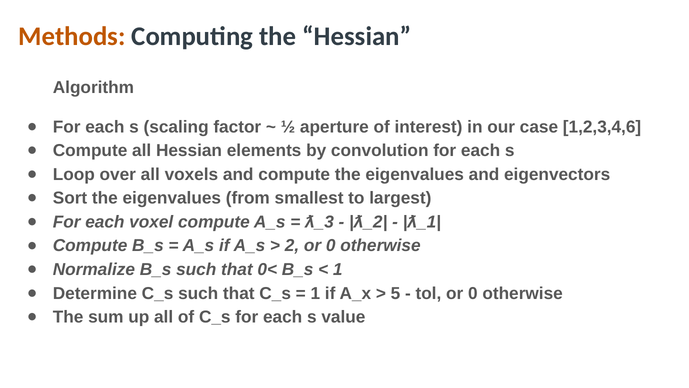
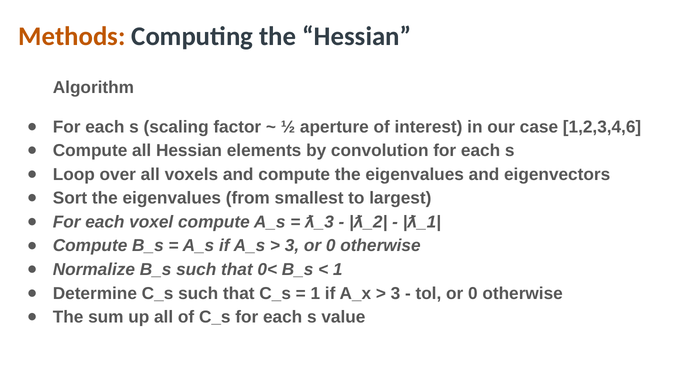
2 at (292, 246): 2 -> 3
5 at (395, 293): 5 -> 3
